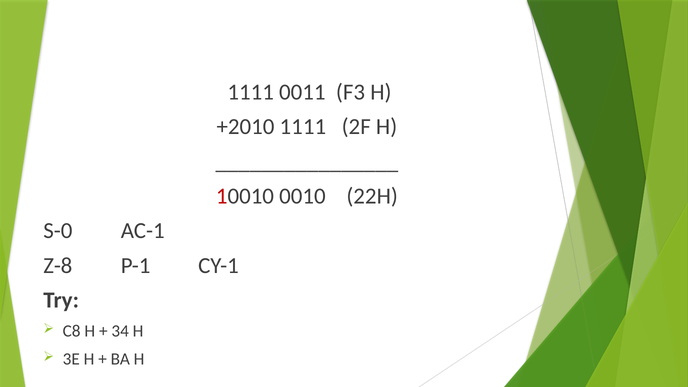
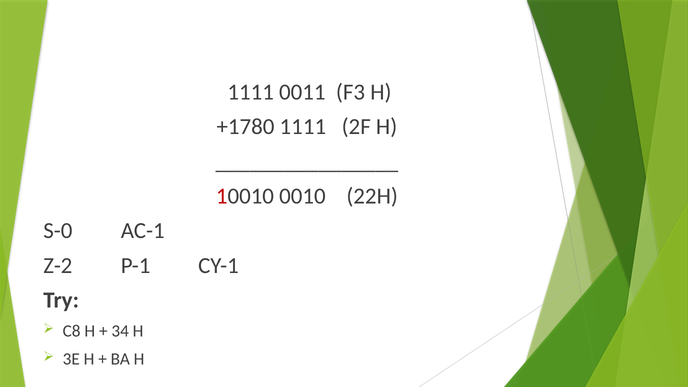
+2010: +2010 -> +1780
Z-8: Z-8 -> Z-2
